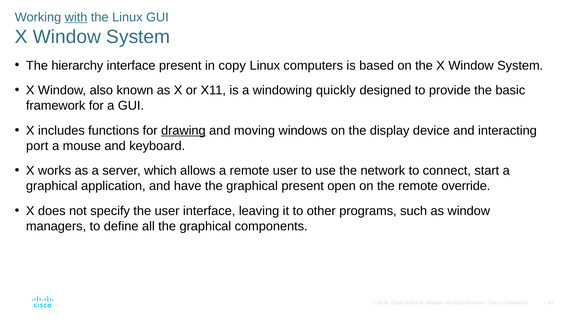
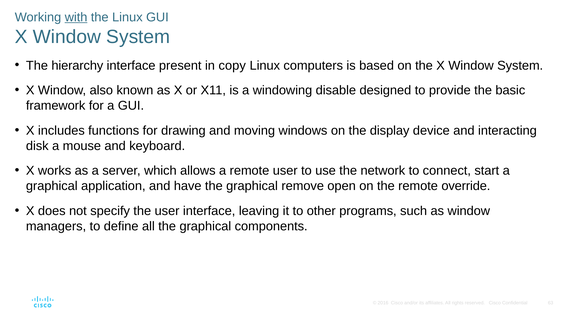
quickly: quickly -> disable
drawing underline: present -> none
port: port -> disk
graphical present: present -> remove
